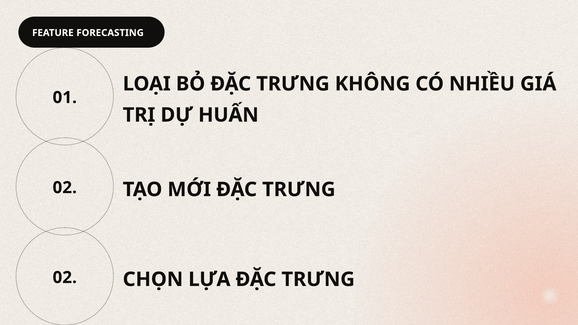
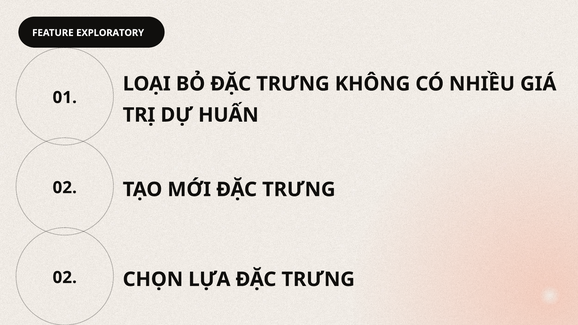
FORECASTING: FORECASTING -> EXPLORATORY
